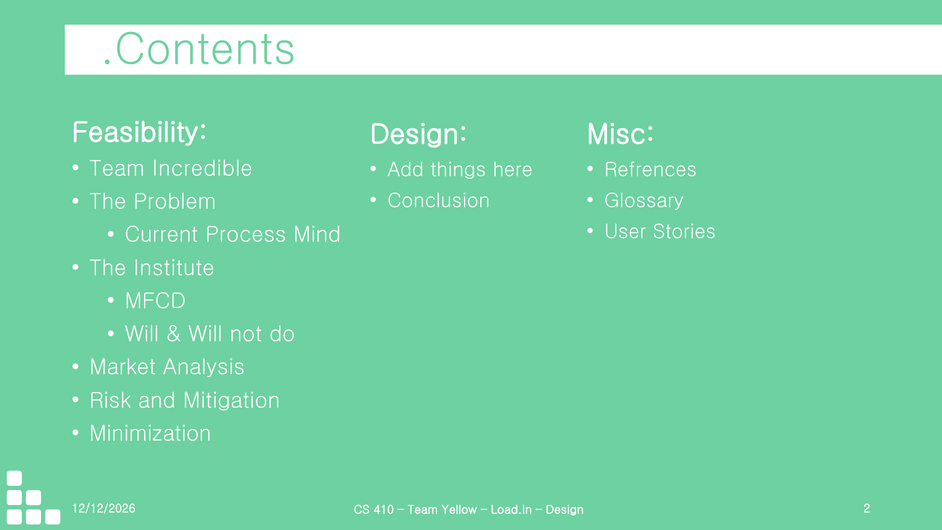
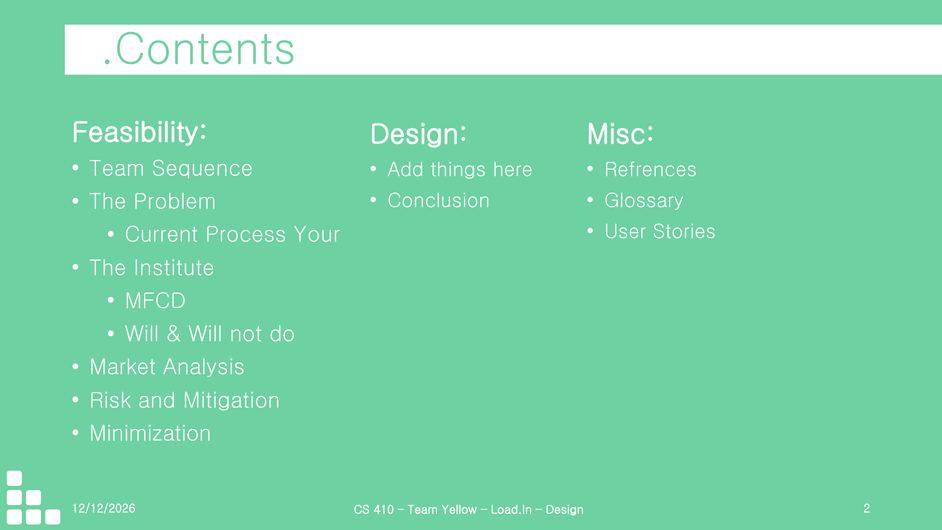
Incredible: Incredible -> Sequence
Mind: Mind -> Your
